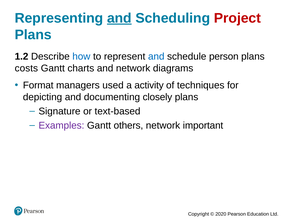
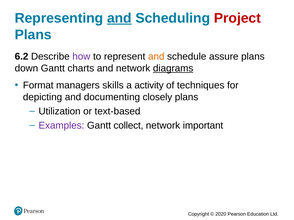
1.2: 1.2 -> 6.2
how colour: blue -> purple
and at (156, 57) colour: blue -> orange
person: person -> assure
costs: costs -> down
diagrams underline: none -> present
used: used -> skills
Signature: Signature -> Utilization
others: others -> collect
